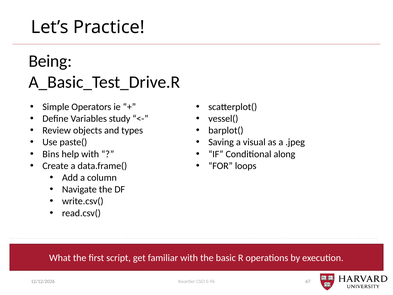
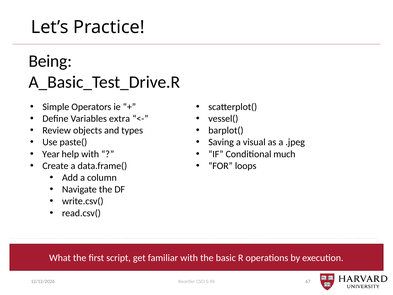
study: study -> extra
Bins: Bins -> Year
along: along -> much
